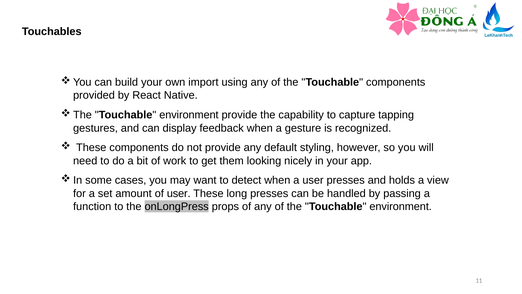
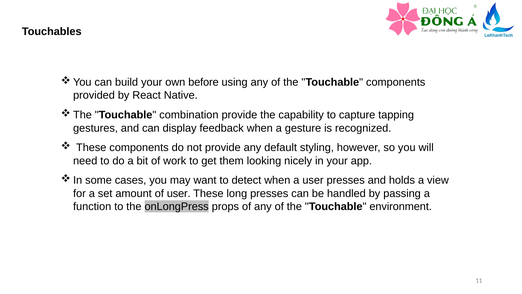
import: import -> before
environment at (189, 115): environment -> combination
